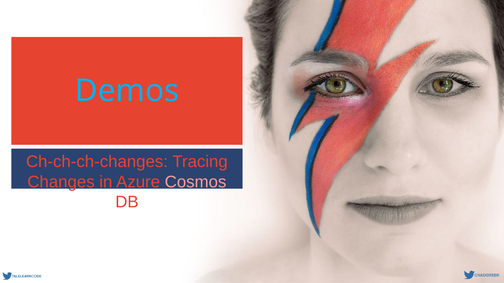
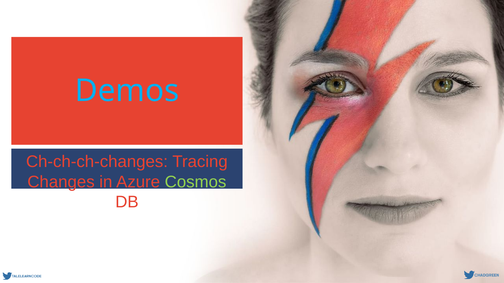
Cosmos colour: pink -> light green
